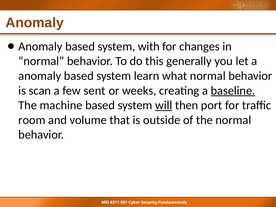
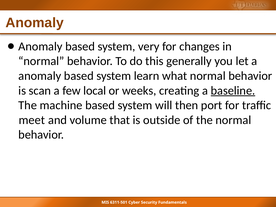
with: with -> very
sent: sent -> local
will underline: present -> none
room: room -> meet
